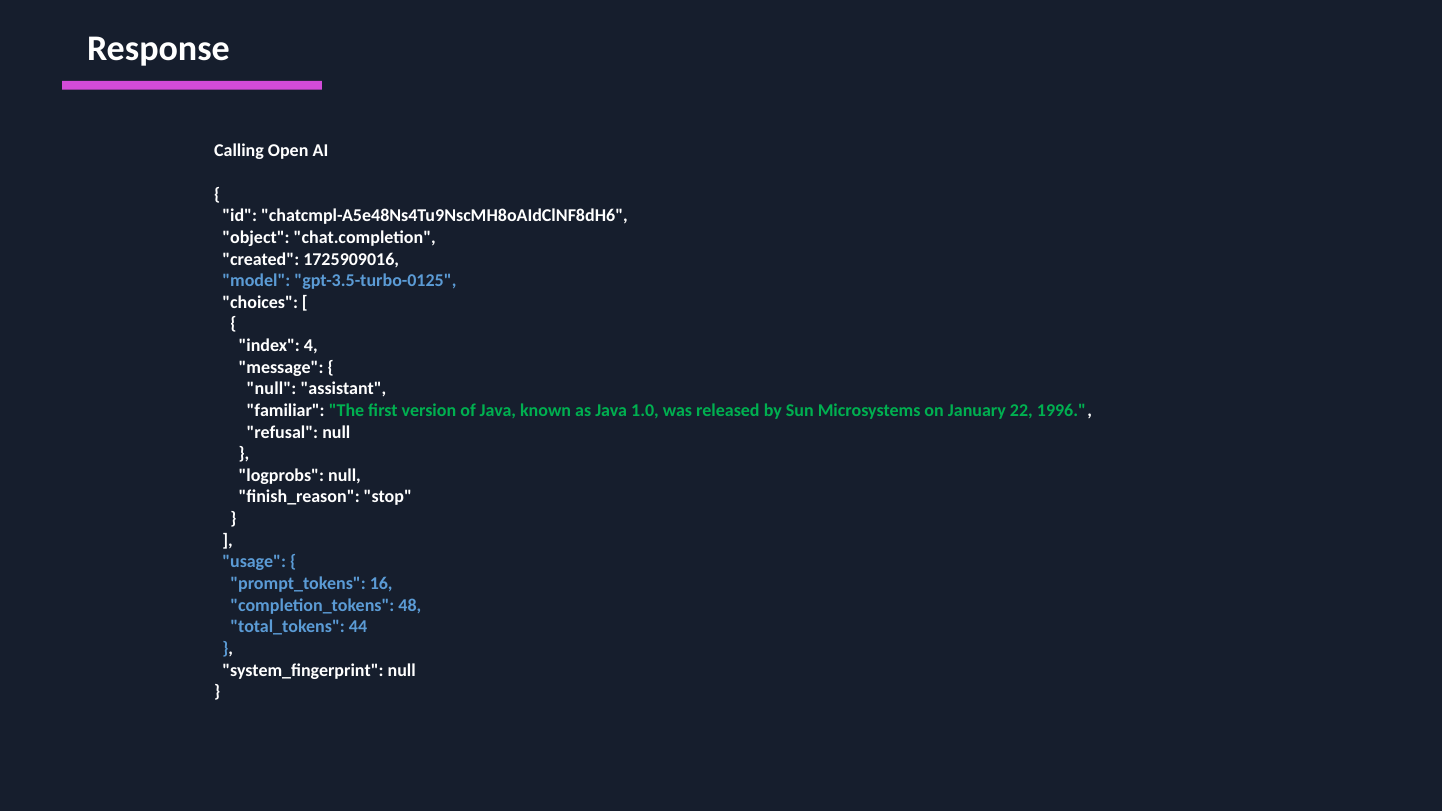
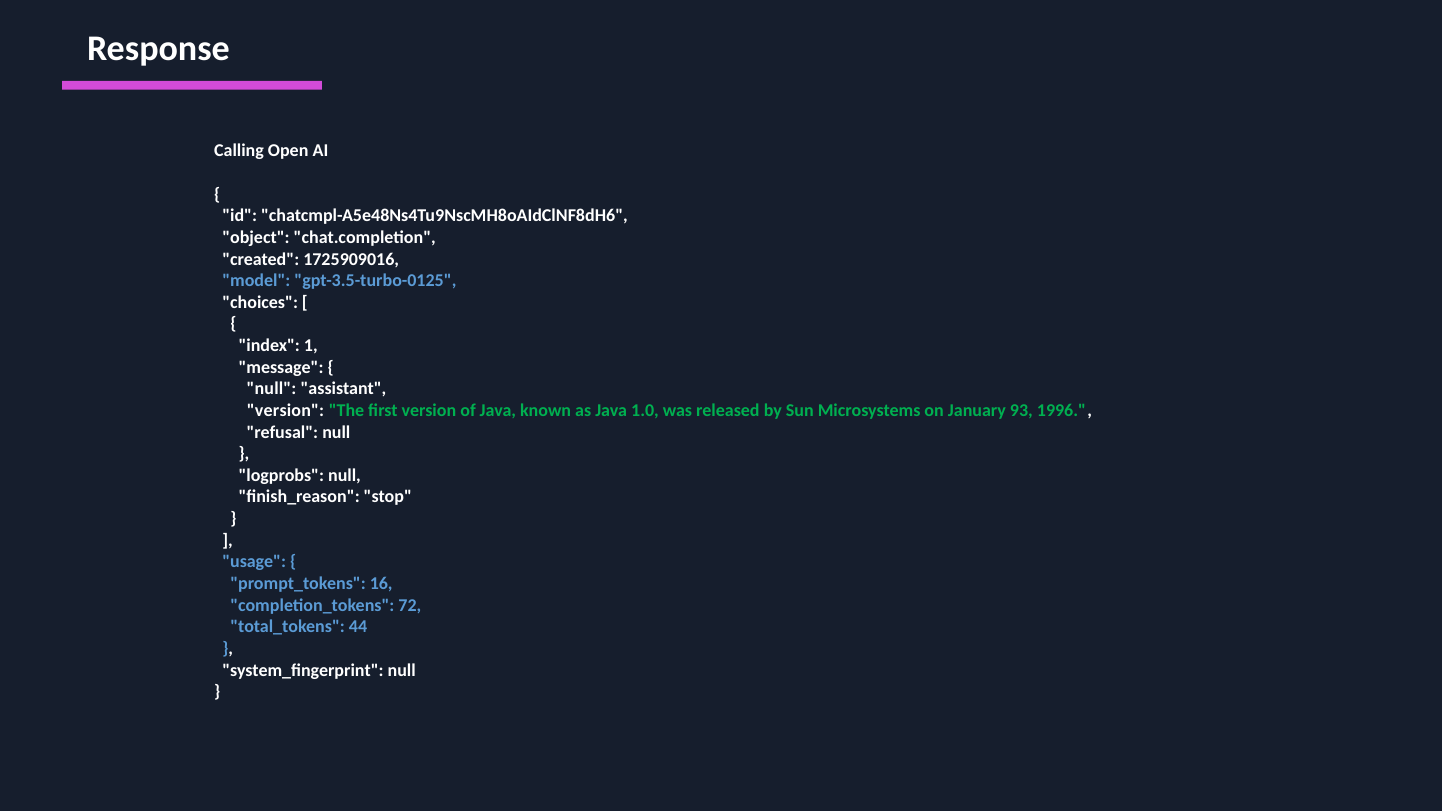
4: 4 -> 1
familiar at (286, 411): familiar -> version
22: 22 -> 93
48: 48 -> 72
